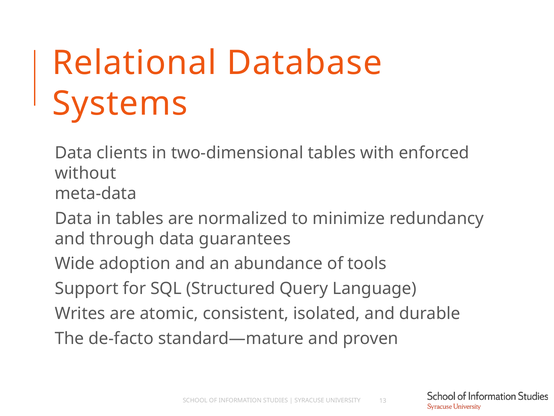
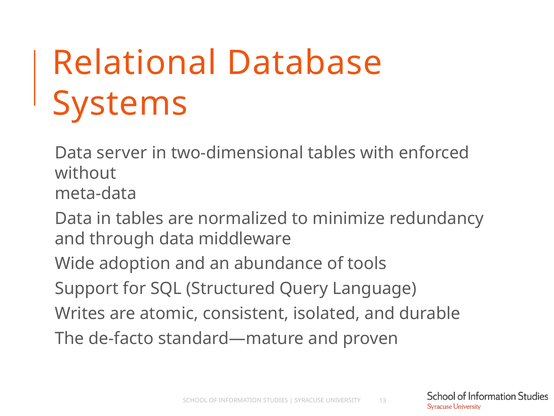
clients: clients -> server
guarantees: guarantees -> middleware
